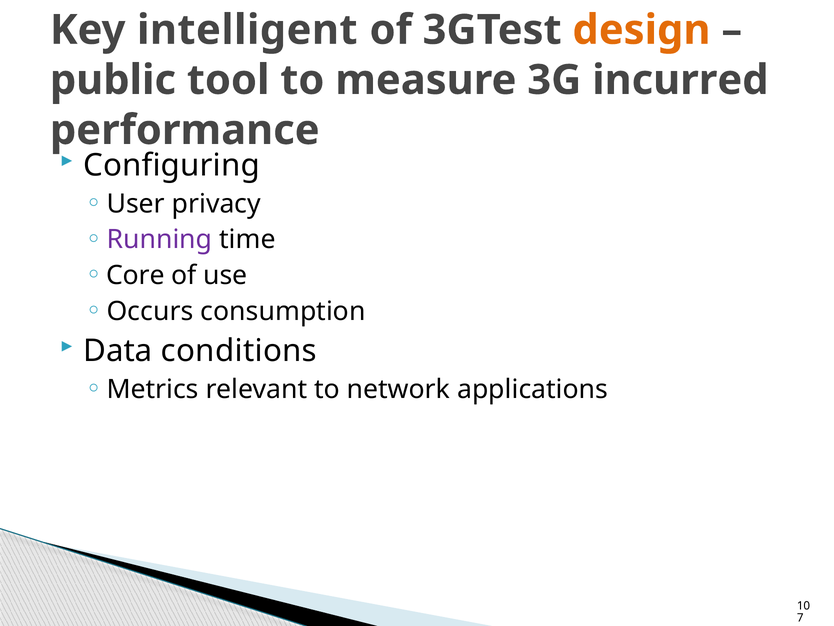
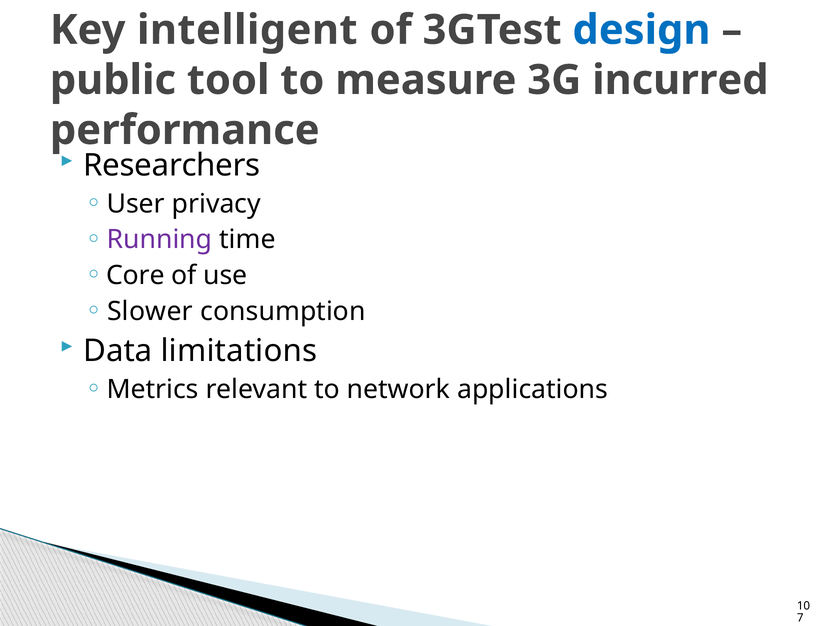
design colour: orange -> blue
Configuring: Configuring -> Researchers
Occurs: Occurs -> Slower
conditions: conditions -> limitations
